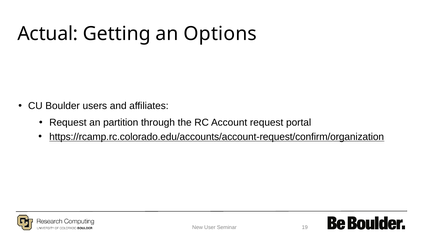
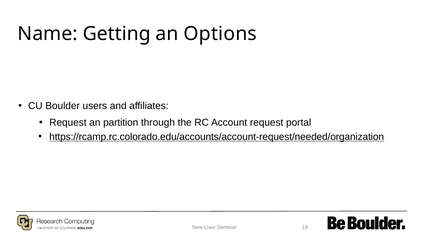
Actual: Actual -> Name
https://rcamp.rc.colorado.edu/accounts/account-request/confirm/organization: https://rcamp.rc.colorado.edu/accounts/account-request/confirm/organization -> https://rcamp.rc.colorado.edu/accounts/account-request/needed/organization
